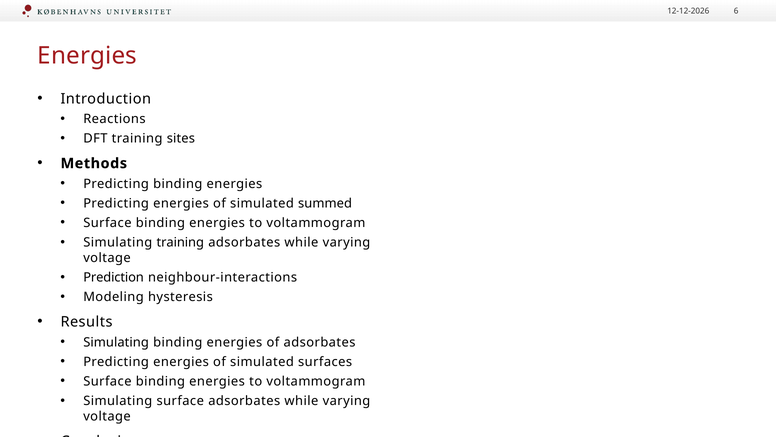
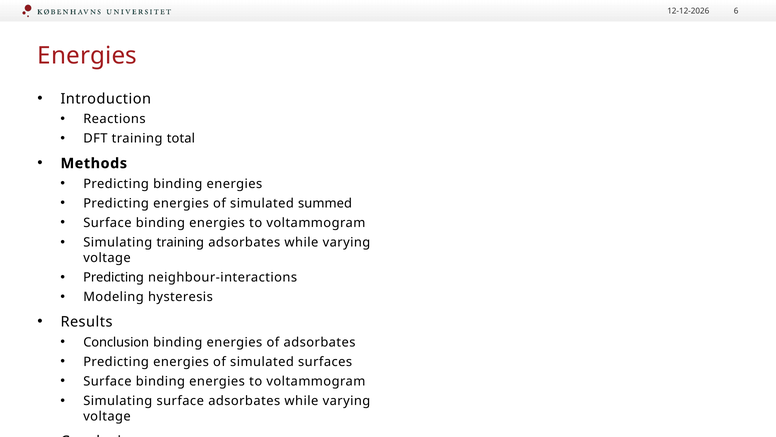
sites: sites -> total
Prediction at (114, 277): Prediction -> Predicting
Simulating at (116, 342): Simulating -> Conclusion
